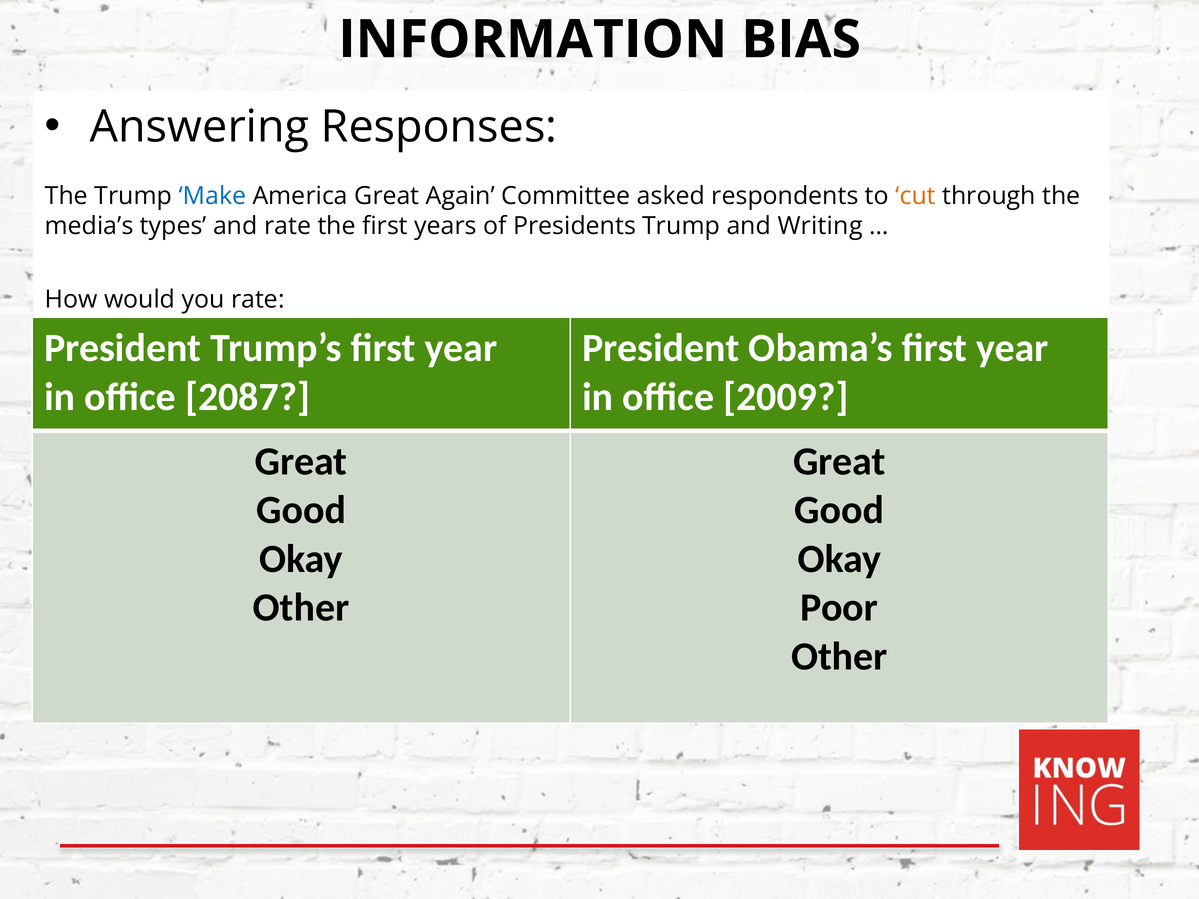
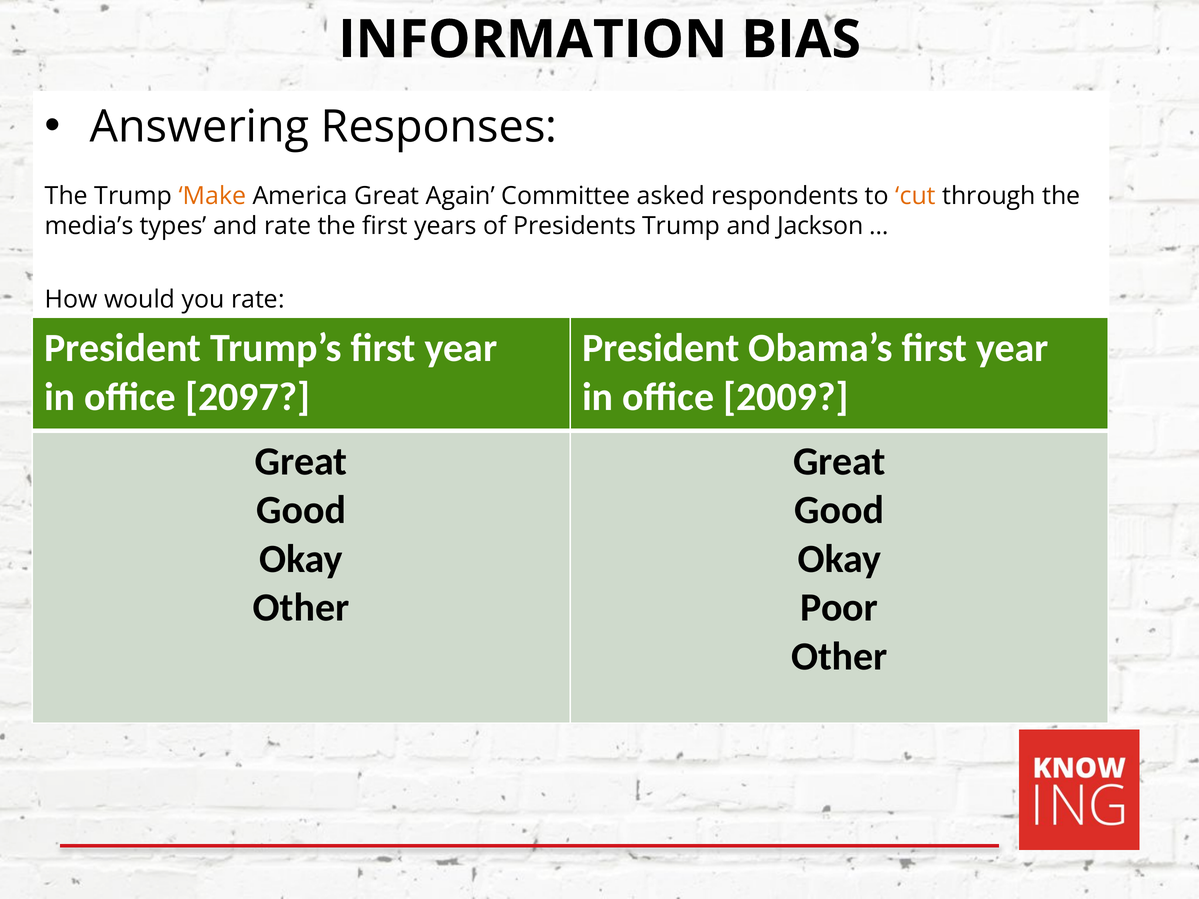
Make colour: blue -> orange
Writing: Writing -> Jackson
2087: 2087 -> 2097
